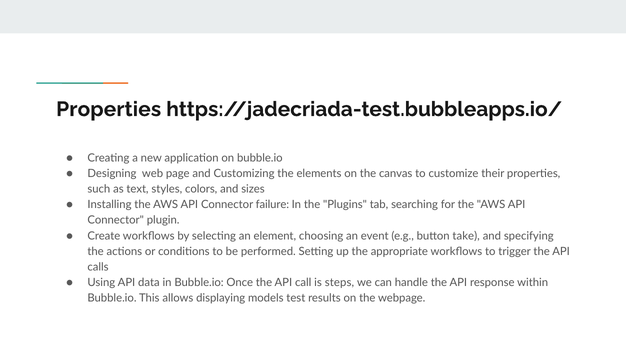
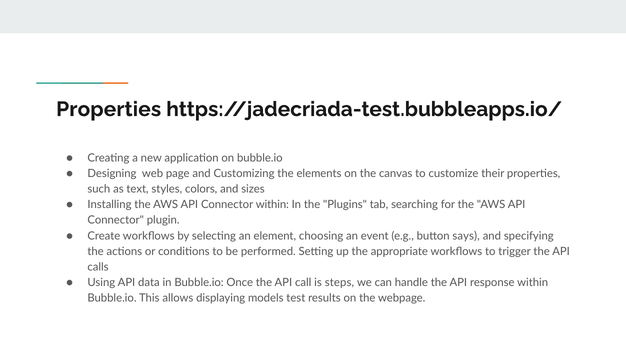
Connector failure: failure -> within
take: take -> says
